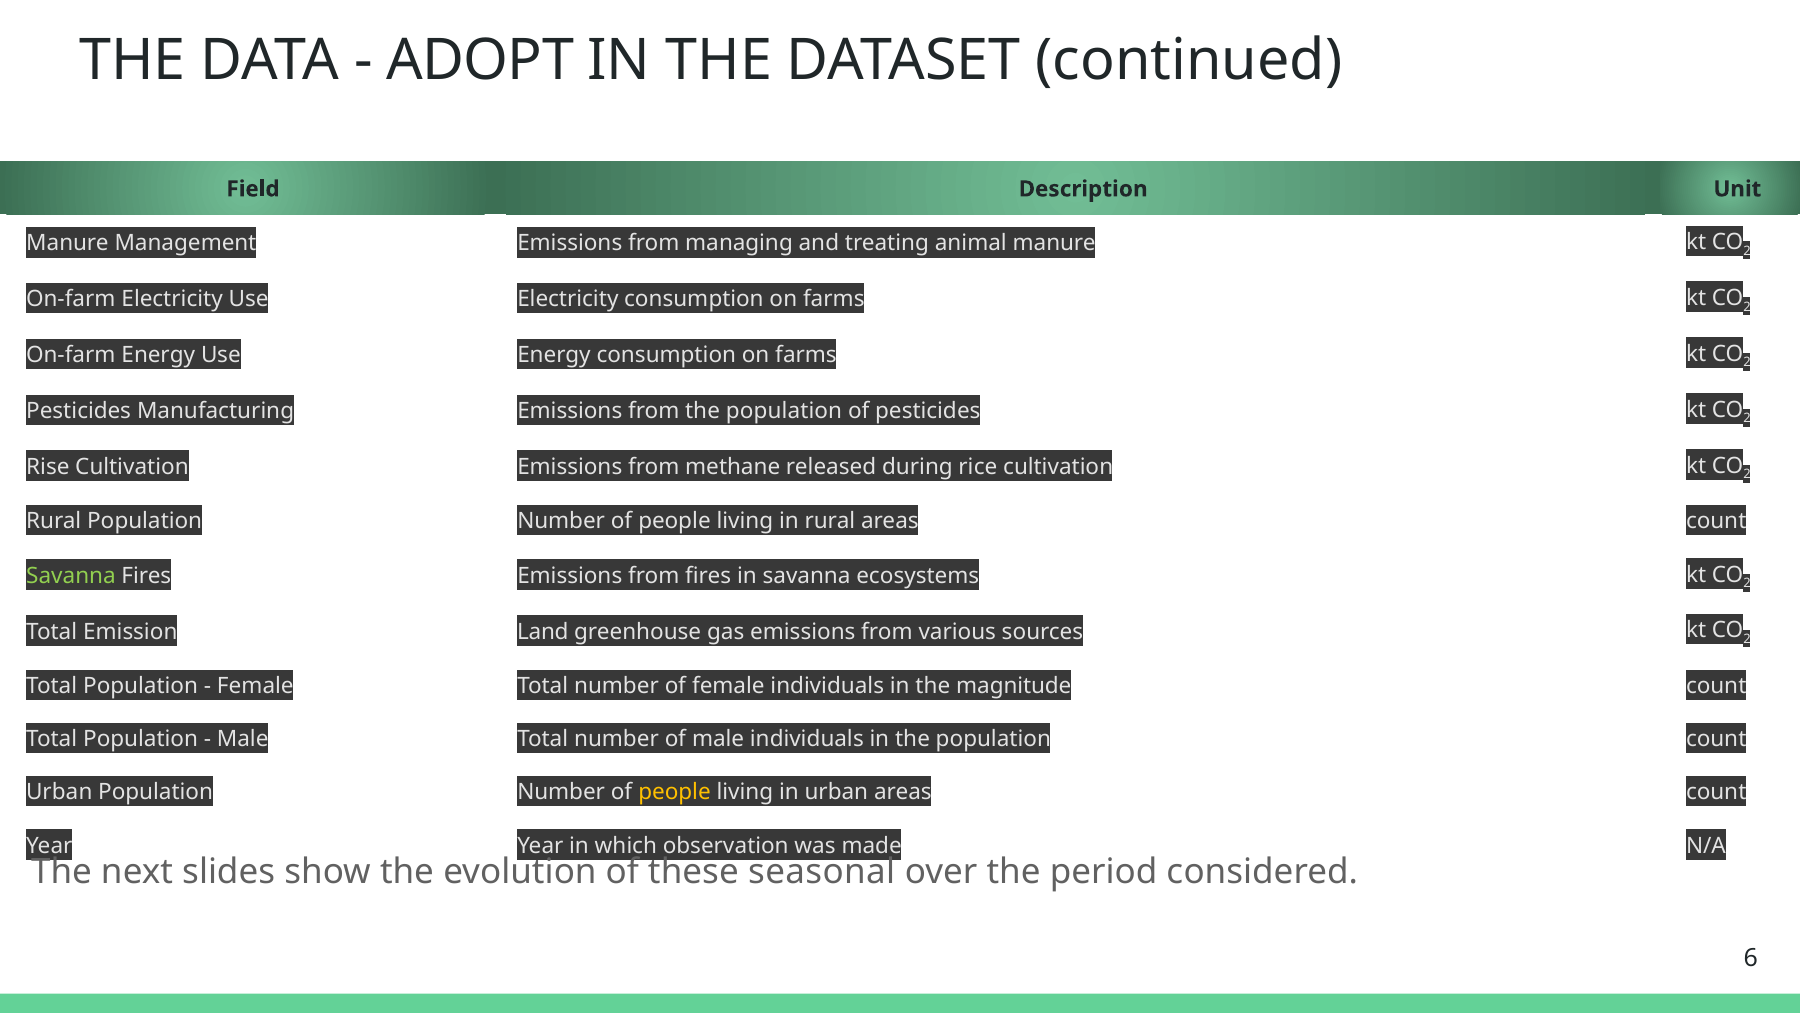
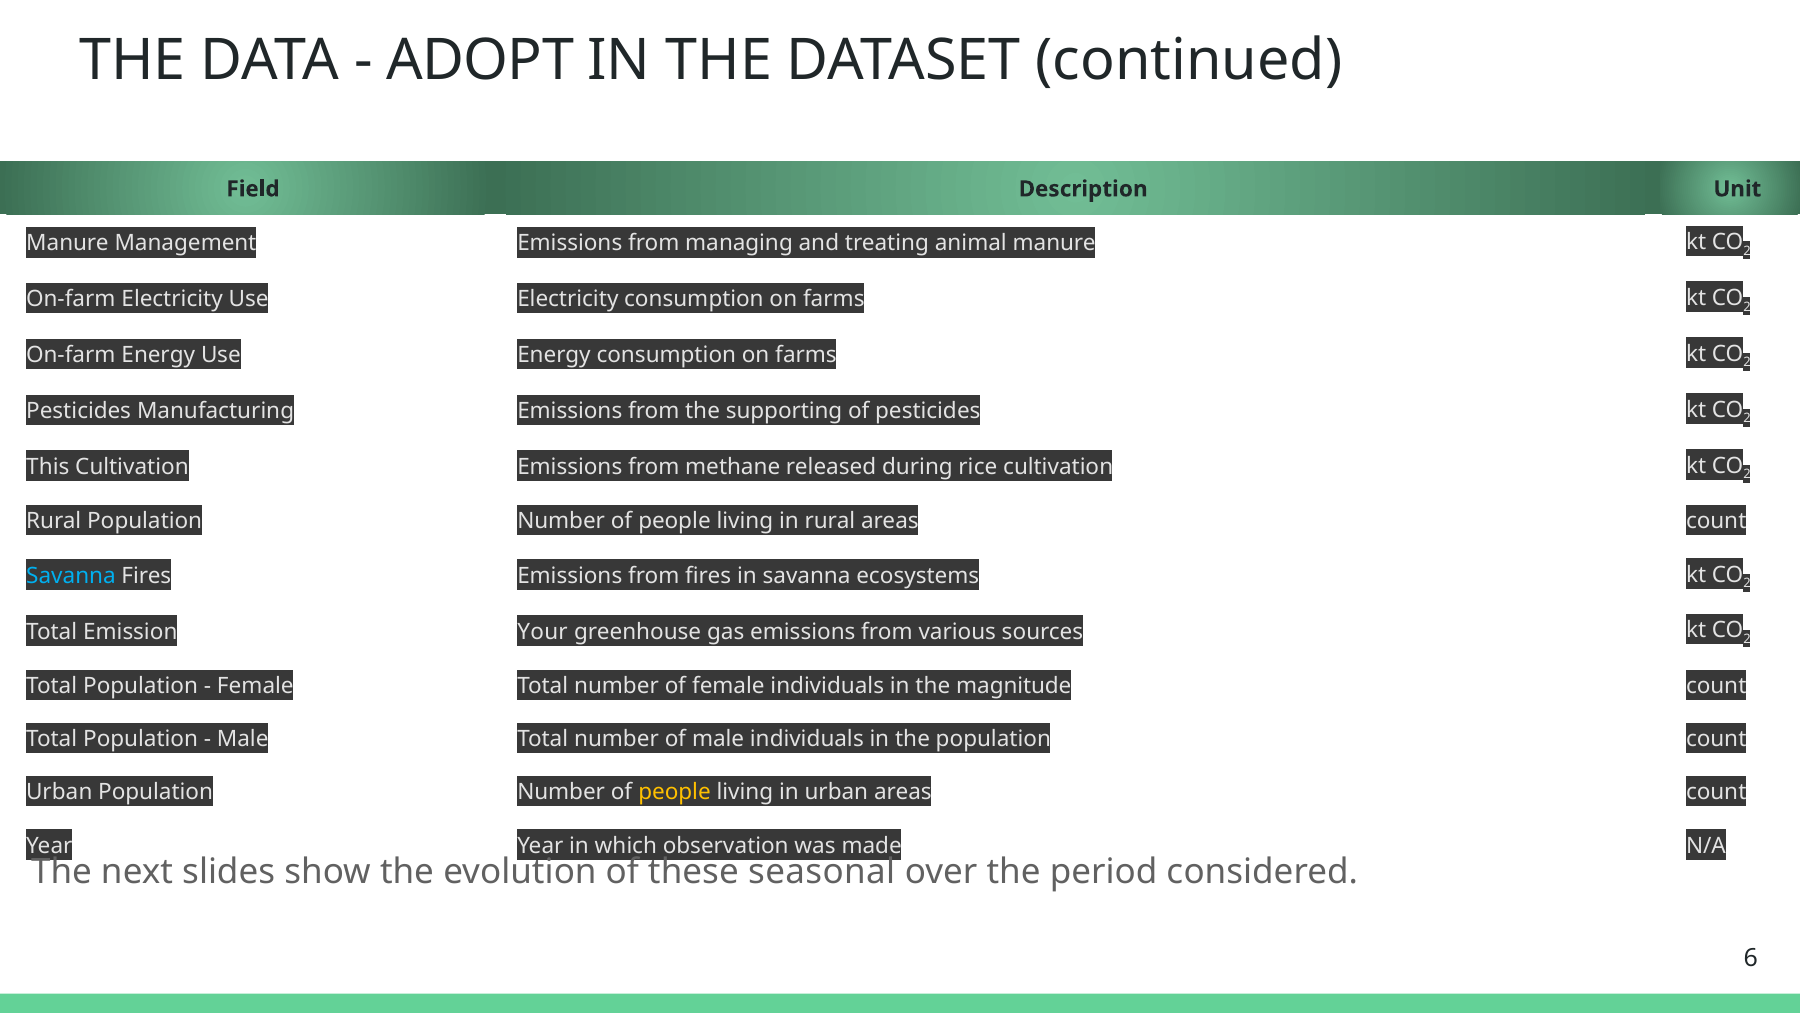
from the population: population -> supporting
Rise: Rise -> This
Savanna at (71, 576) colour: light green -> light blue
Land: Land -> Your
